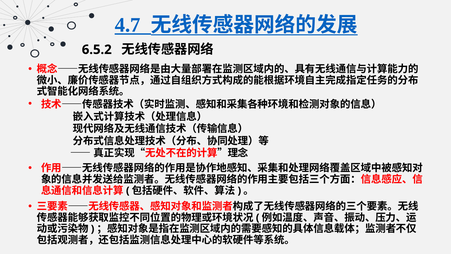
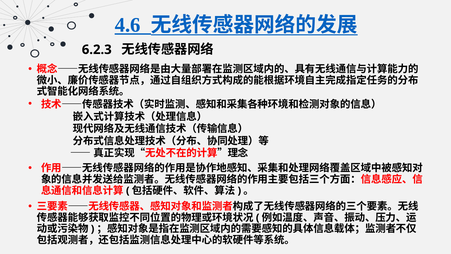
4.7: 4.7 -> 4.6
6.5.2: 6.5.2 -> 6.2.3
